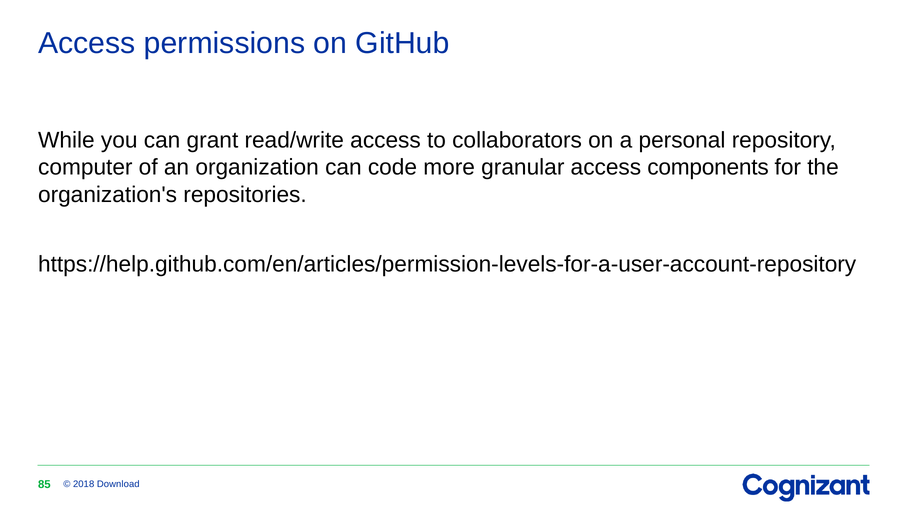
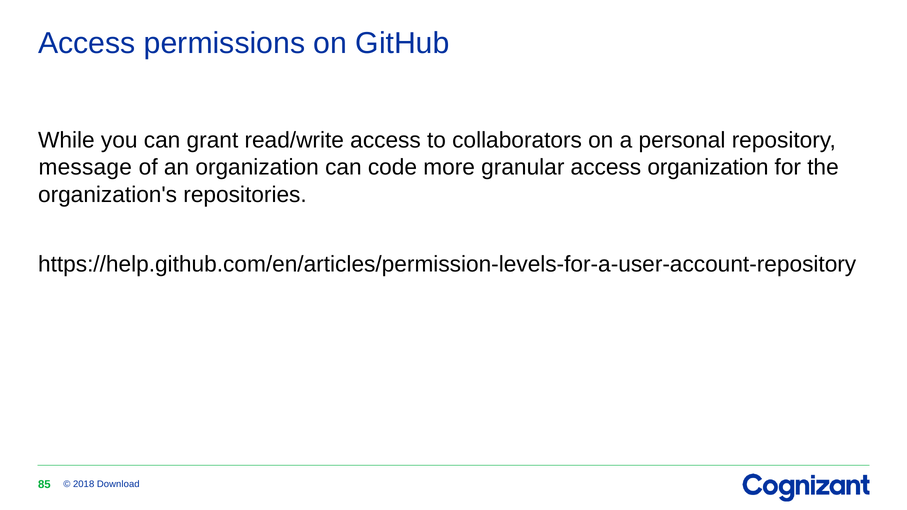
computer: computer -> message
access components: components -> organization
